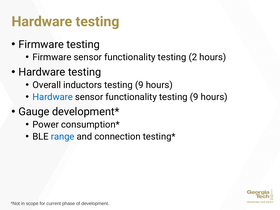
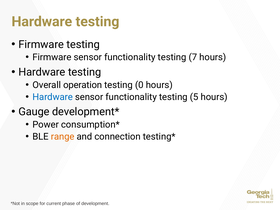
2: 2 -> 7
inductors: inductors -> operation
9 at (139, 85): 9 -> 0
functionality testing 9: 9 -> 5
range colour: blue -> orange
